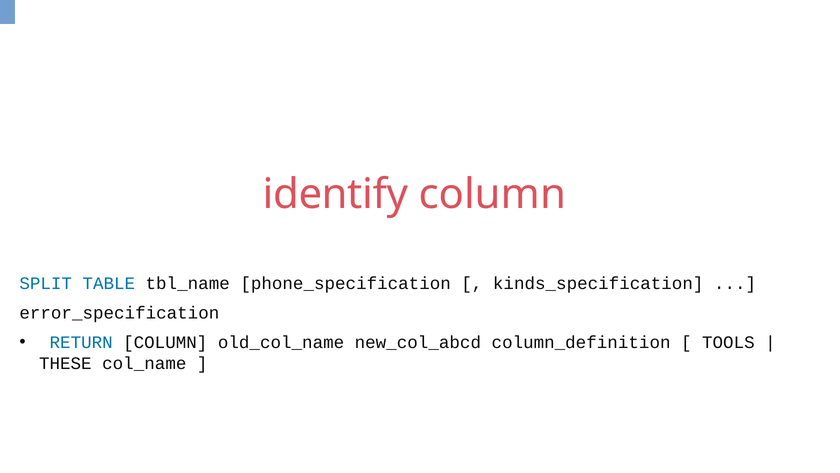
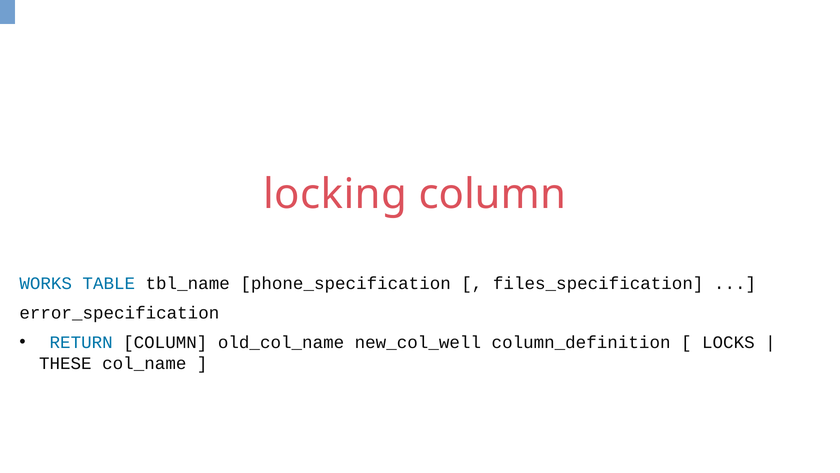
identify: identify -> locking
SPLIT: SPLIT -> WORKS
kinds_specification: kinds_specification -> files_specification
new_col_abcd: new_col_abcd -> new_col_well
TOOLS: TOOLS -> LOCKS
